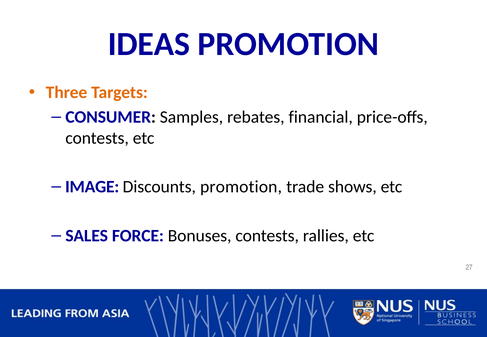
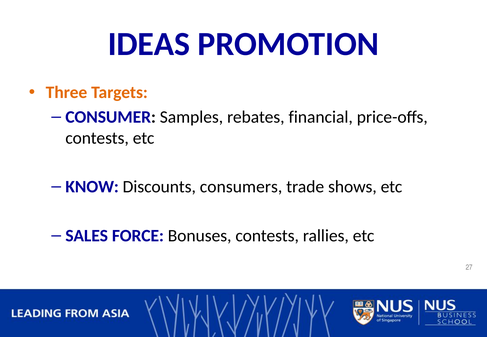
IMAGE: IMAGE -> KNOW
Discounts promotion: promotion -> consumers
